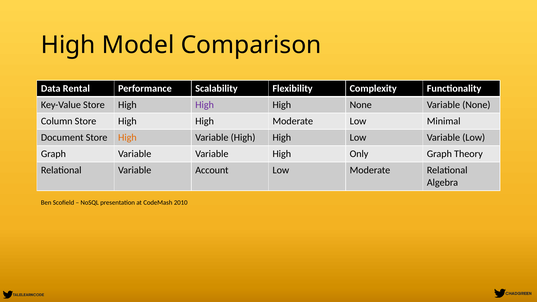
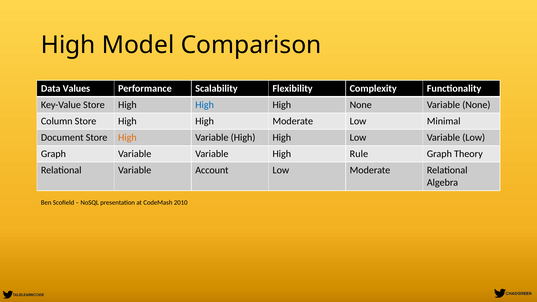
Rental: Rental -> Values
High at (205, 105) colour: purple -> blue
Only: Only -> Rule
